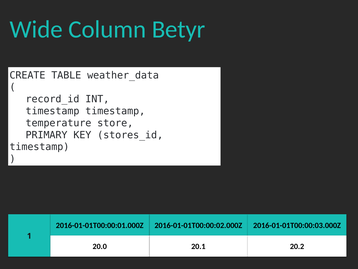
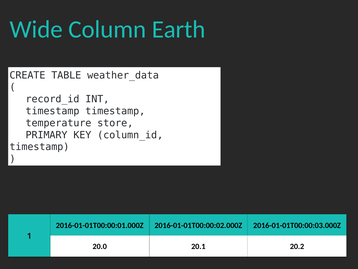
Betyr: Betyr -> Earth
stores_id: stores_id -> column_id
